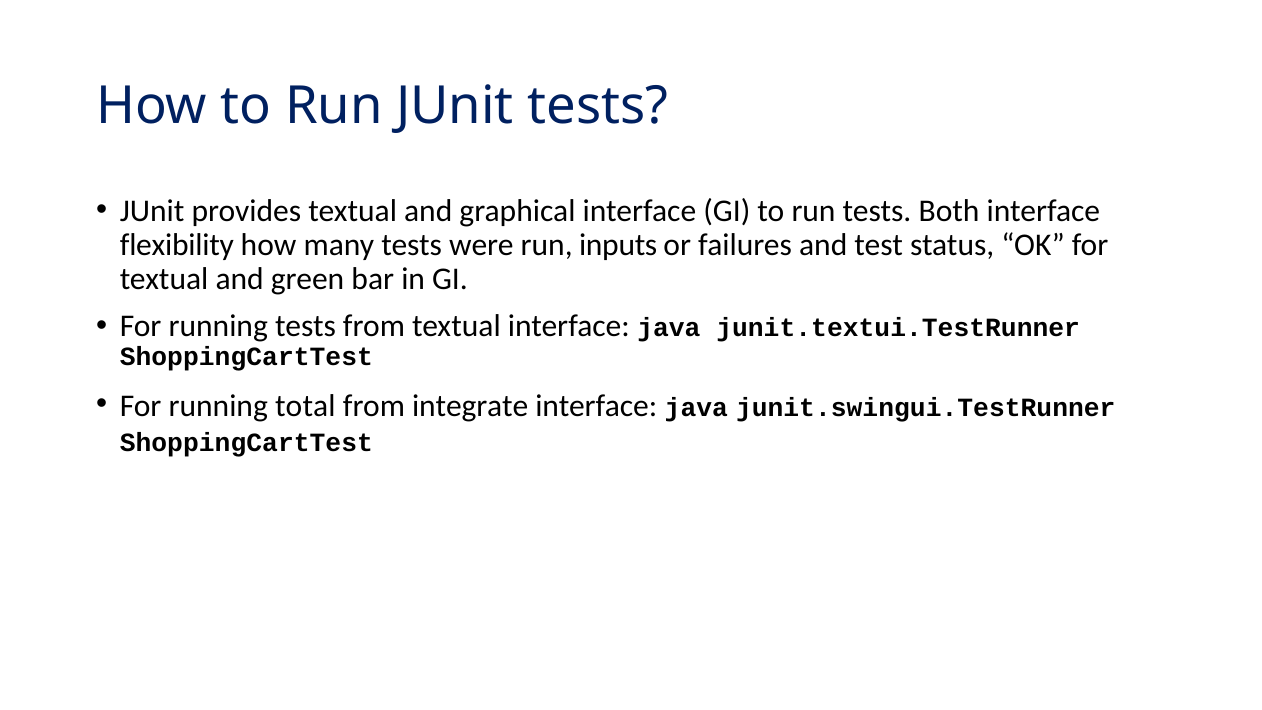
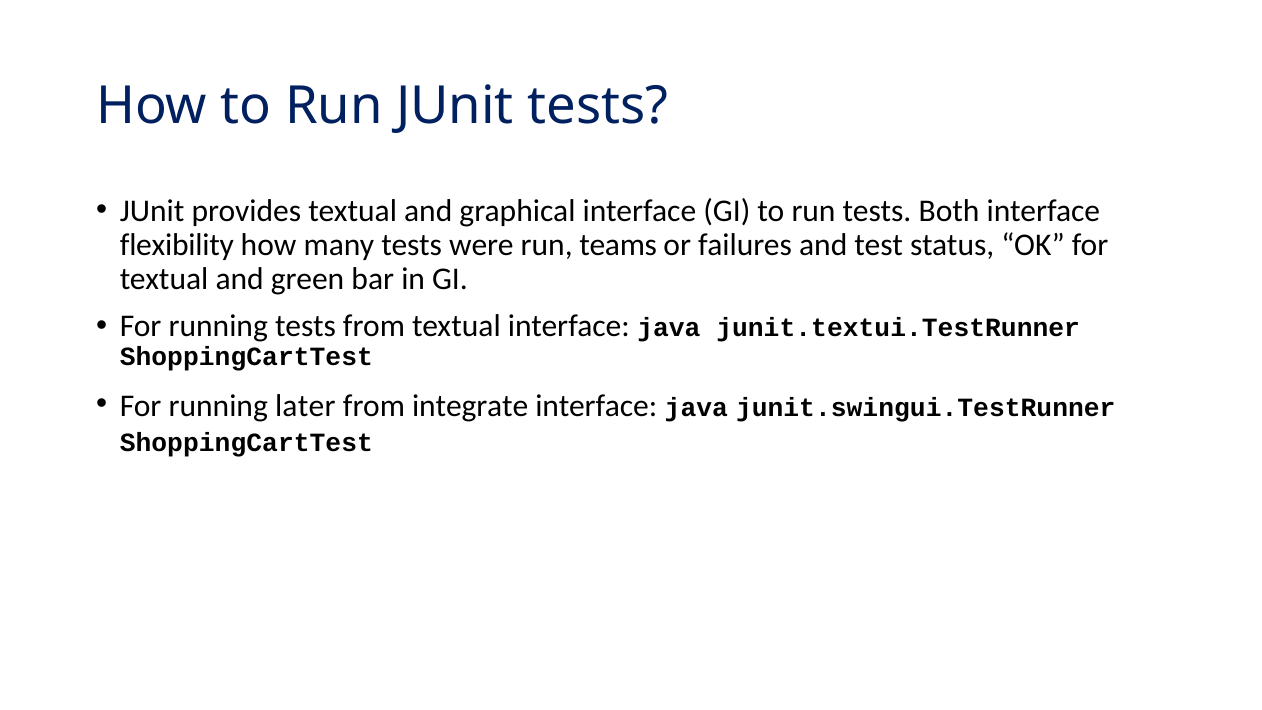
inputs: inputs -> teams
total: total -> later
